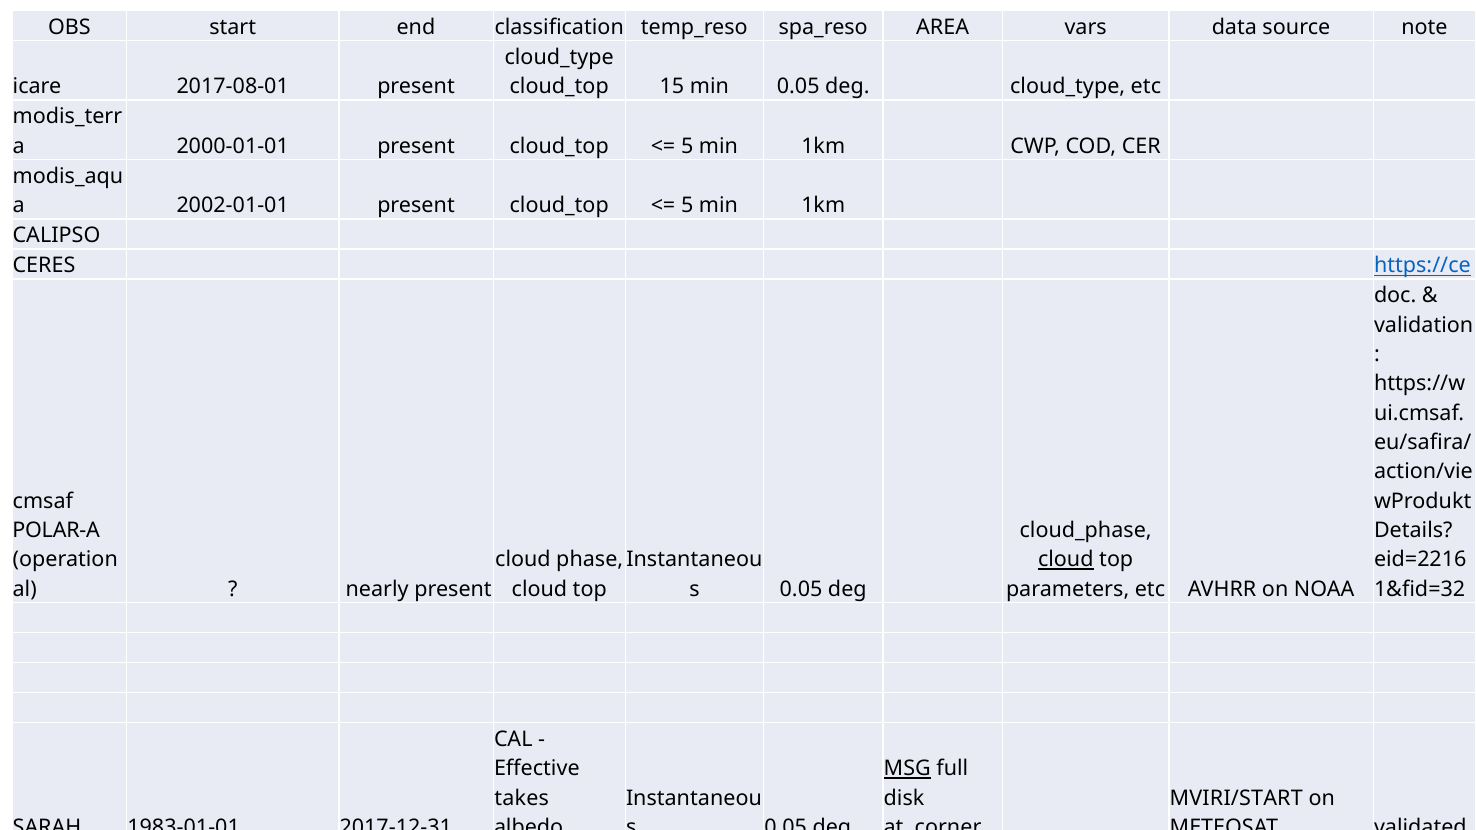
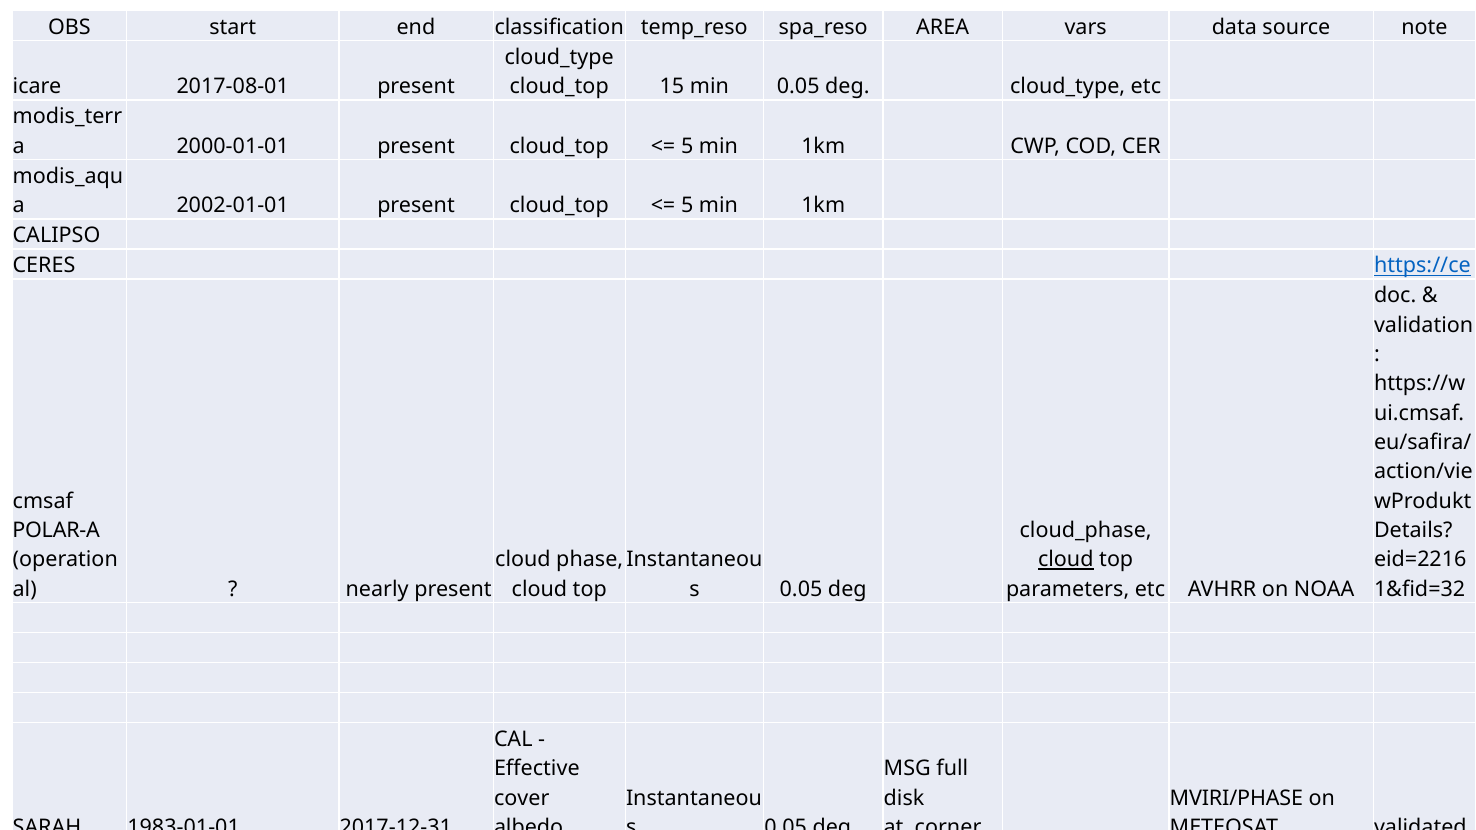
MSG at (907, 769) underline: present -> none
takes at (522, 798): takes -> cover
MVIRI/START: MVIRI/START -> MVIRI/PHASE
